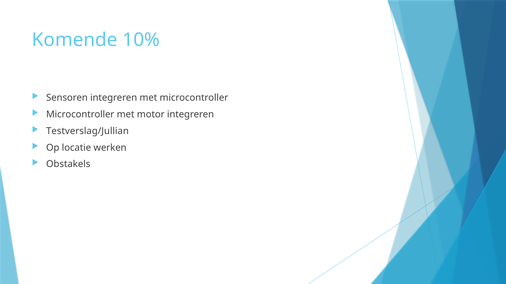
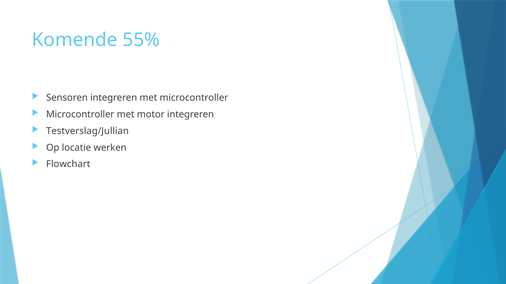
10%: 10% -> 55%
Obstakels: Obstakels -> Flowchart
